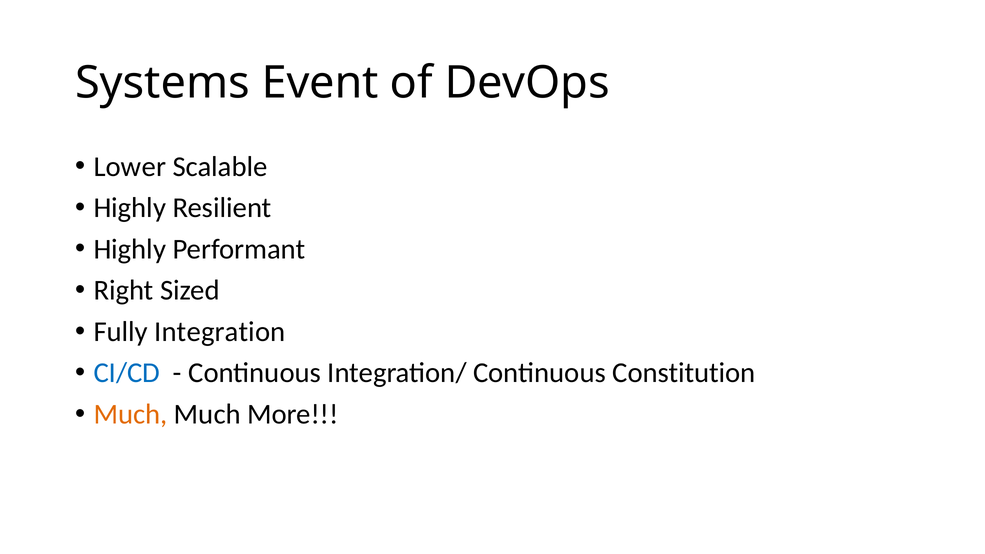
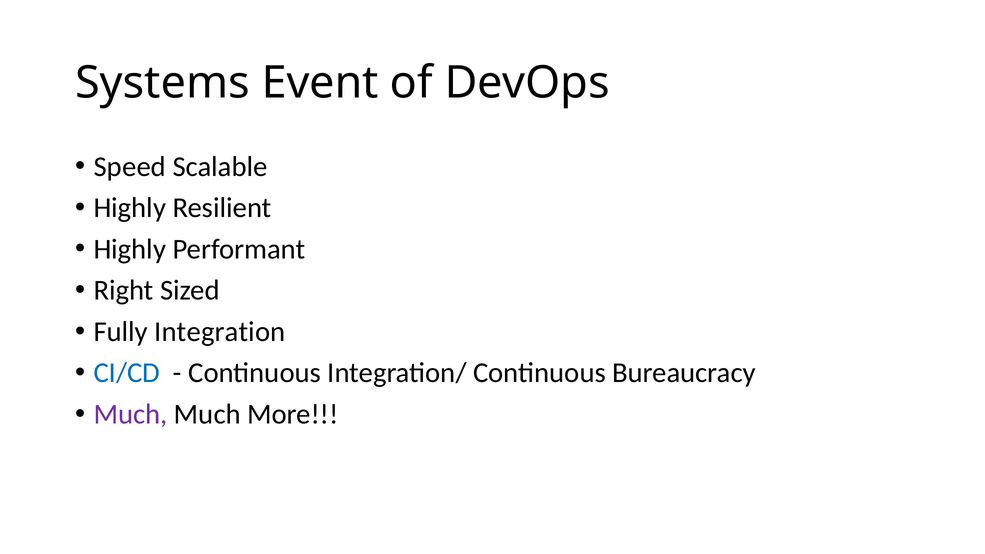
Lower: Lower -> Speed
Constitution: Constitution -> Bureaucracy
Much at (130, 414) colour: orange -> purple
